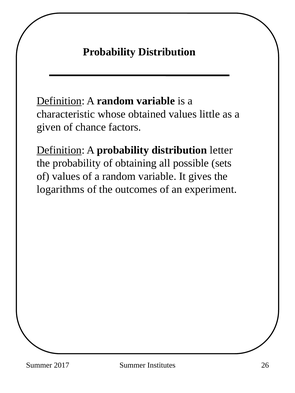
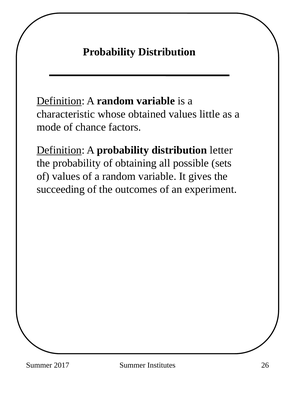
given: given -> mode
logarithms: logarithms -> succeeding
